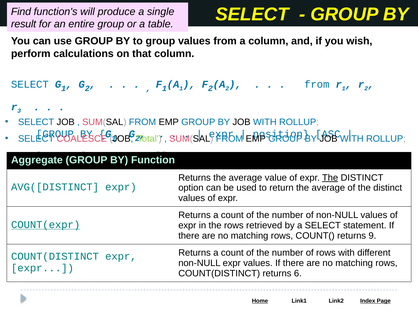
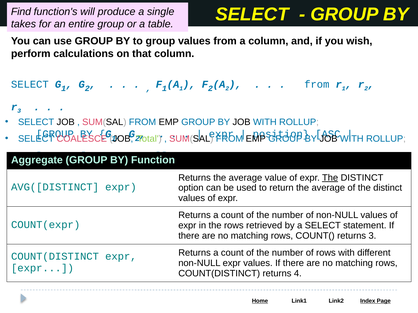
result: result -> takes
COUNT(expr underline: present -> none
returns 9: 9 -> 3
6: 6 -> 4
